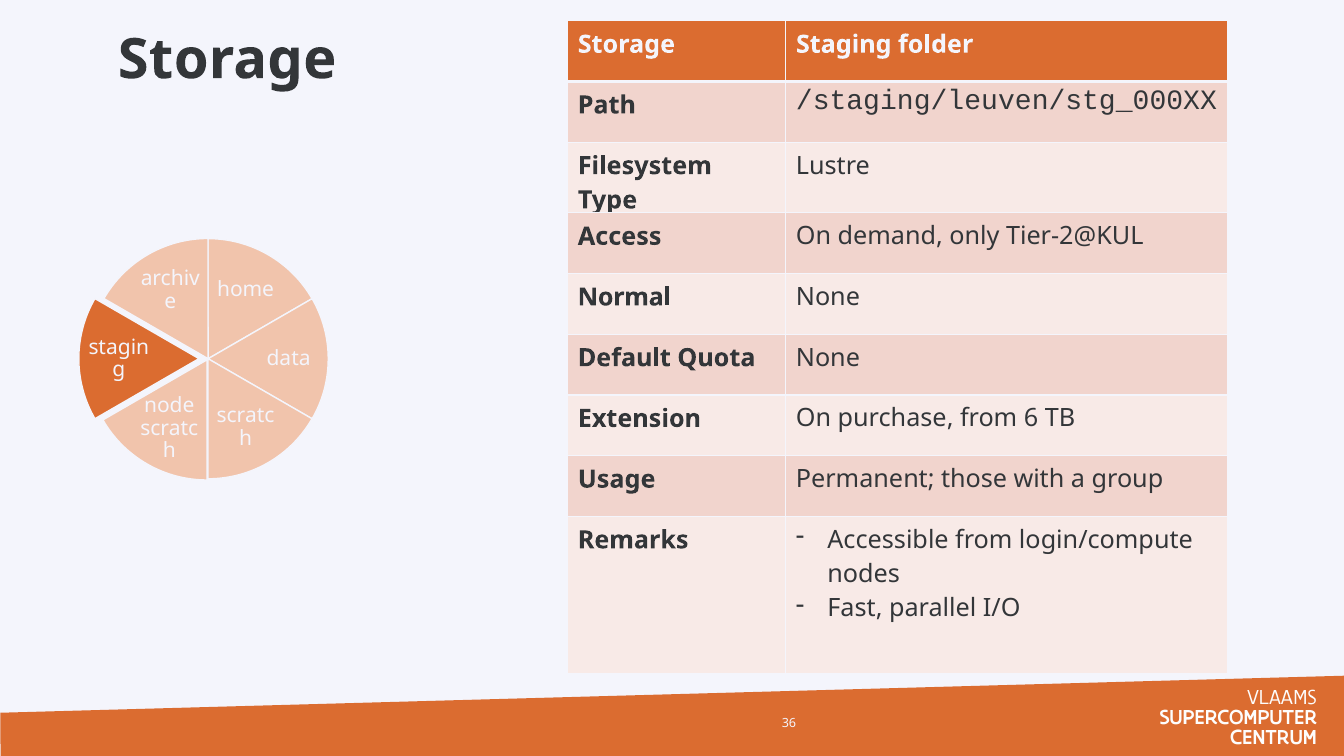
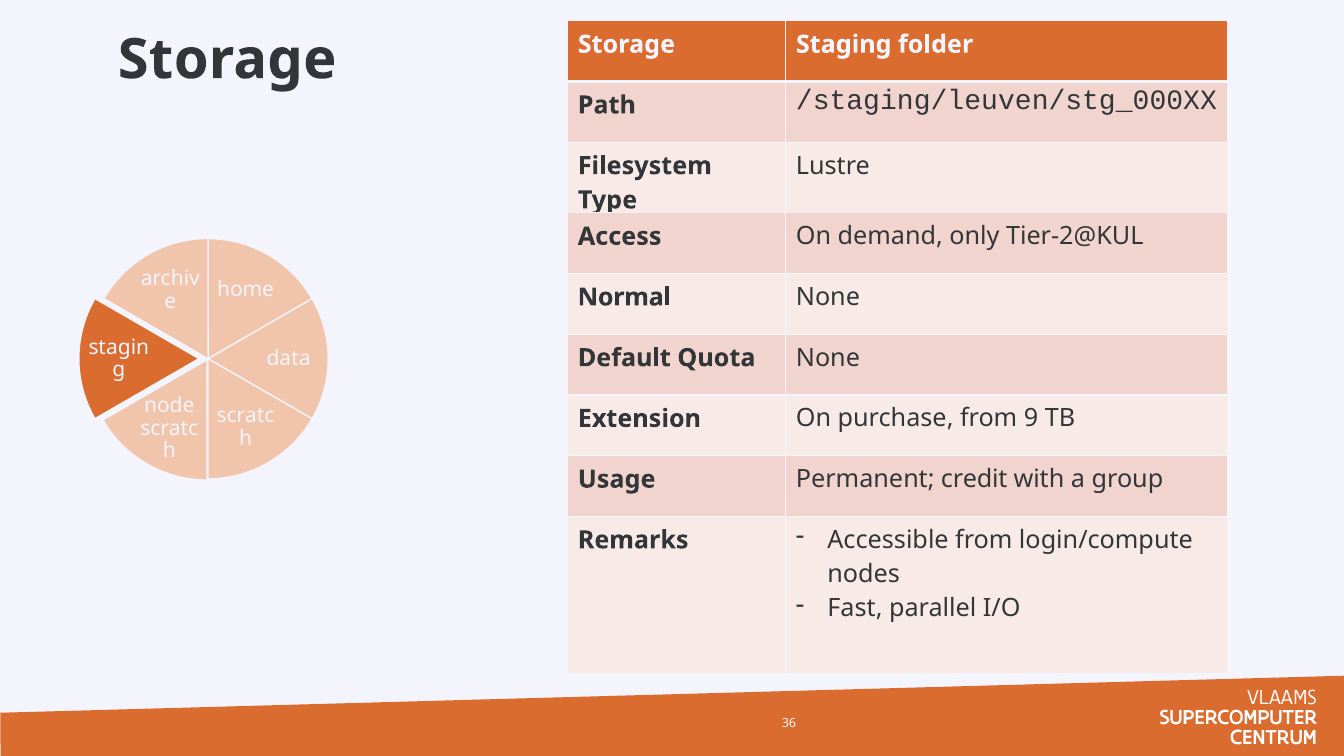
6: 6 -> 9
those: those -> credit
